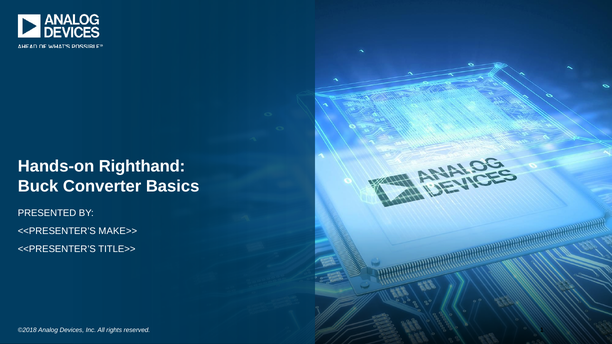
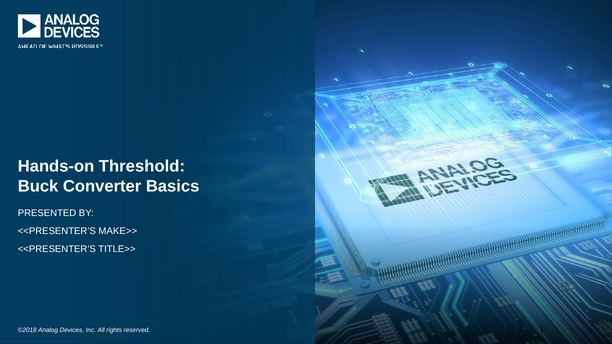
Righthand: Righthand -> Threshold
